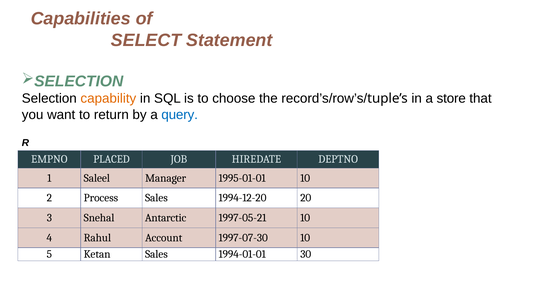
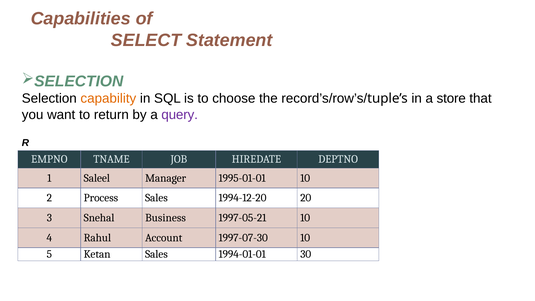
query colour: blue -> purple
PLACED: PLACED -> TNAME
Antarctic: Antarctic -> Business
